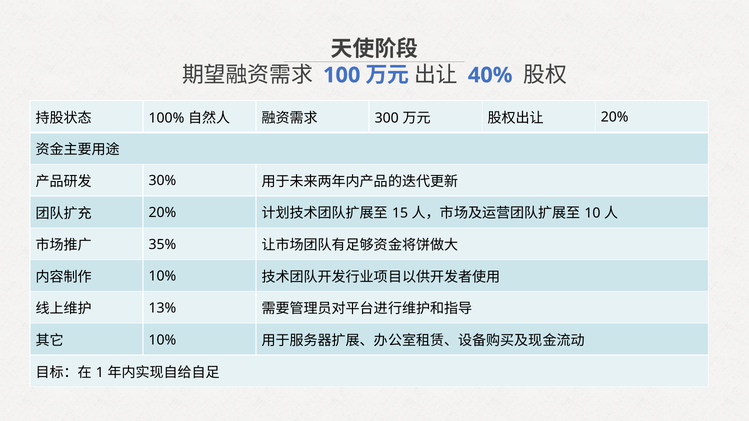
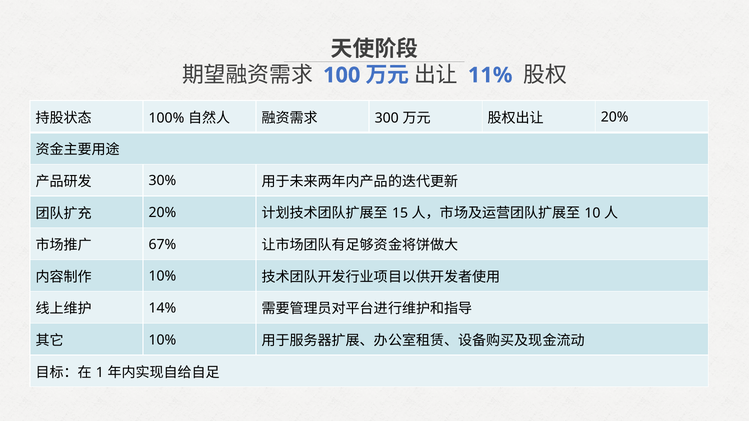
40%: 40% -> 11%
35%: 35% -> 67%
13%: 13% -> 14%
